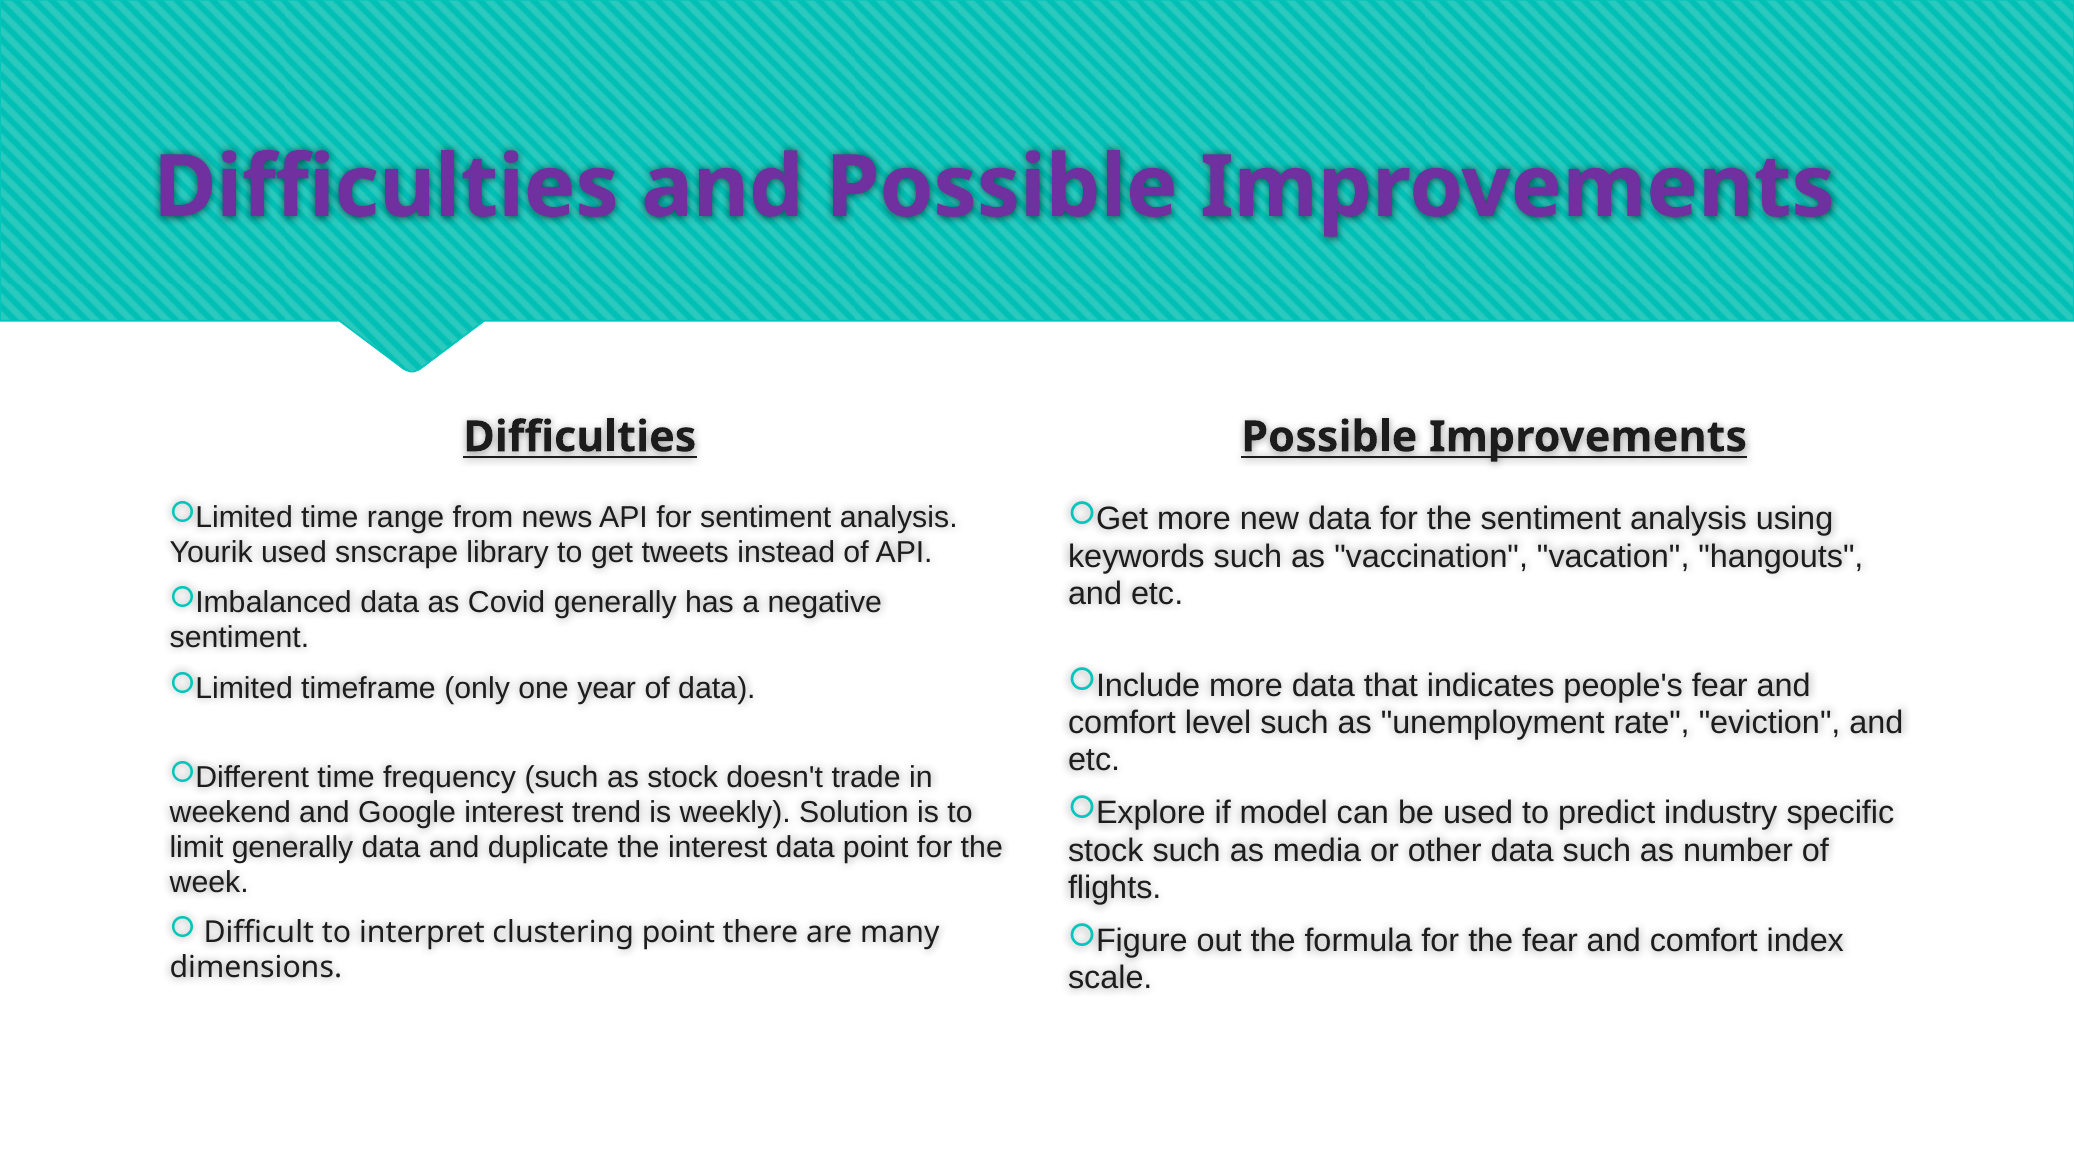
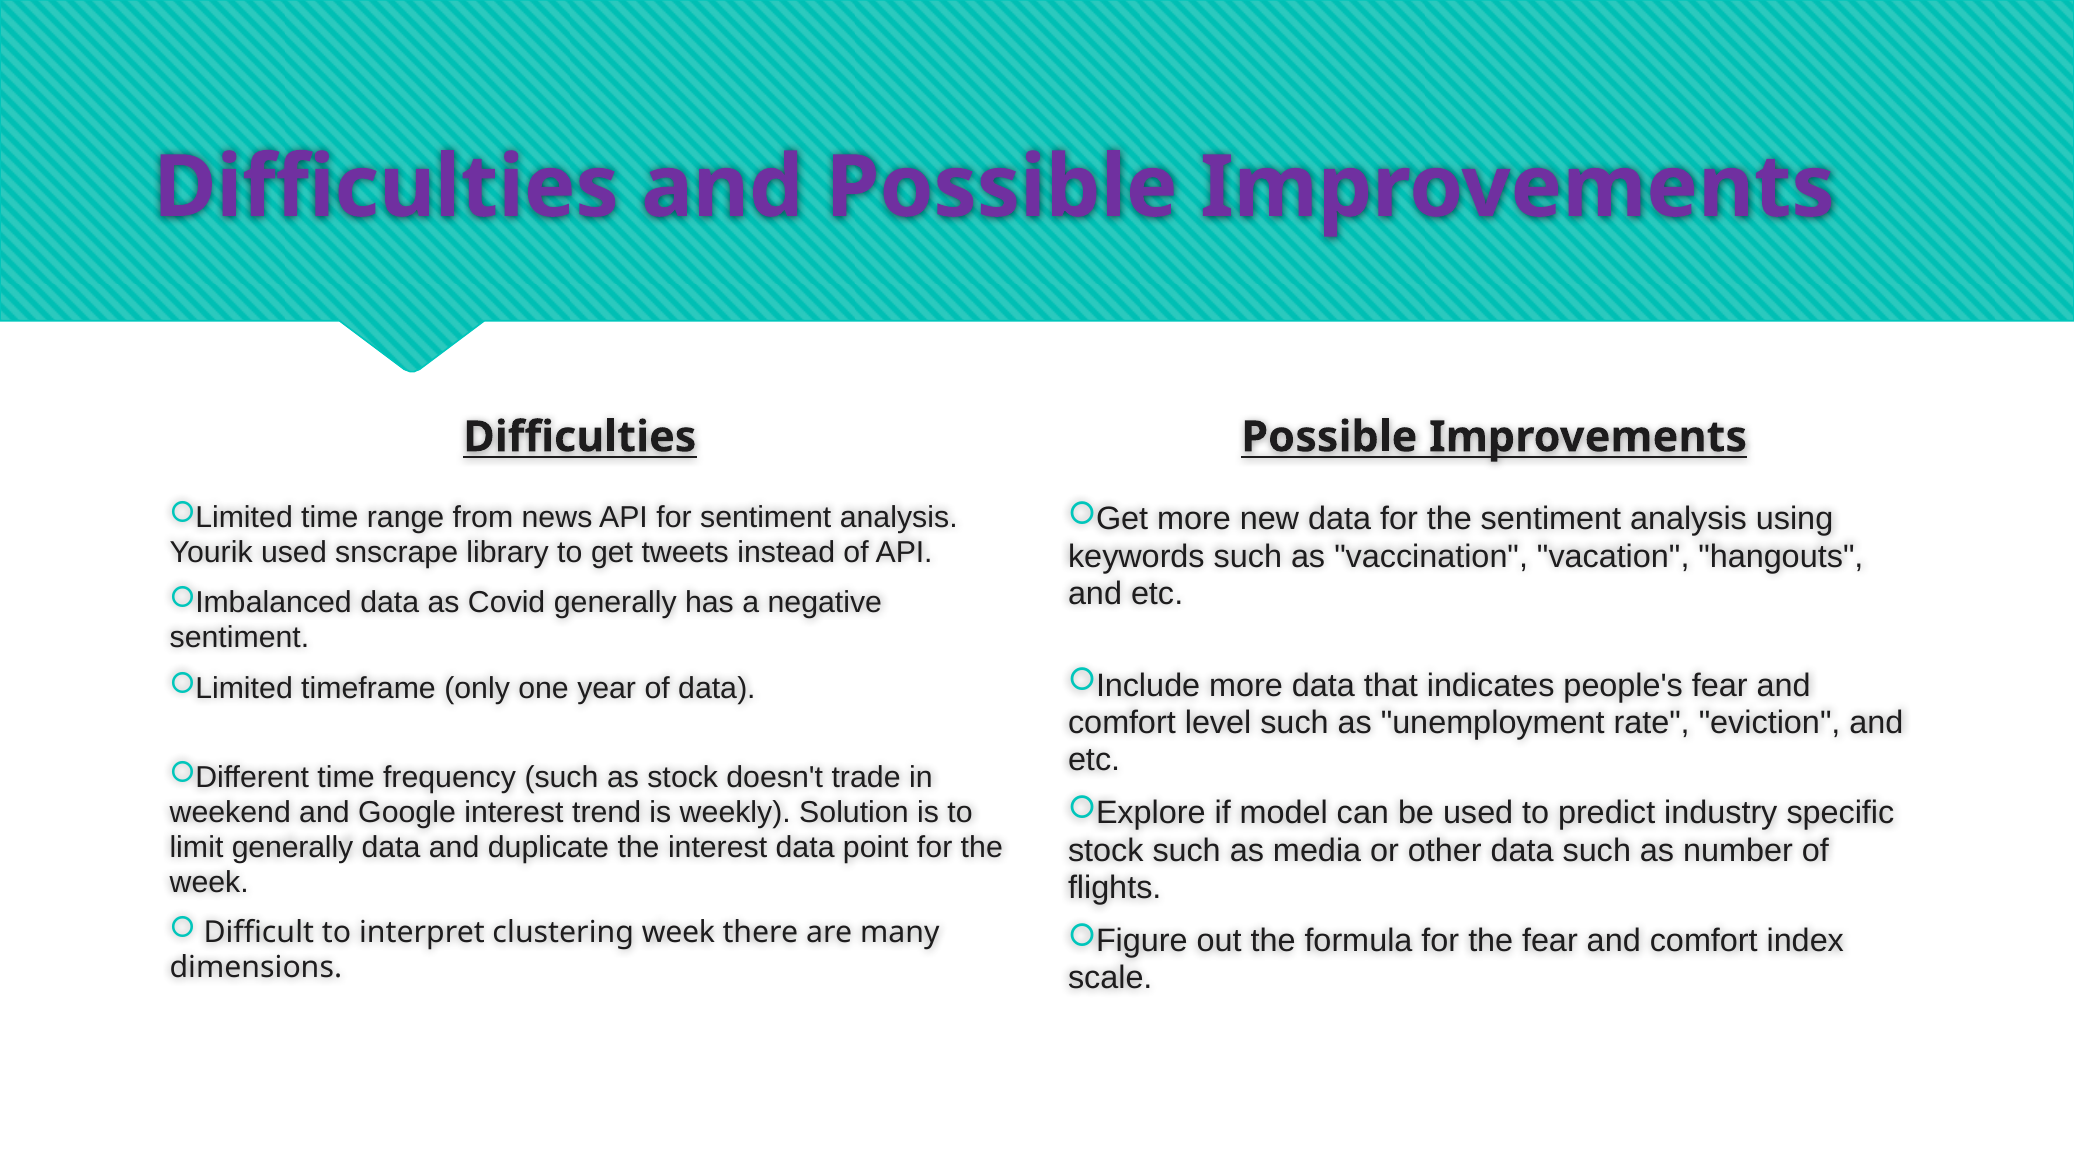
clustering point: point -> week
